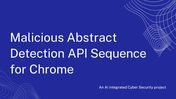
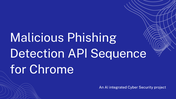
Abstract: Abstract -> Phishing
